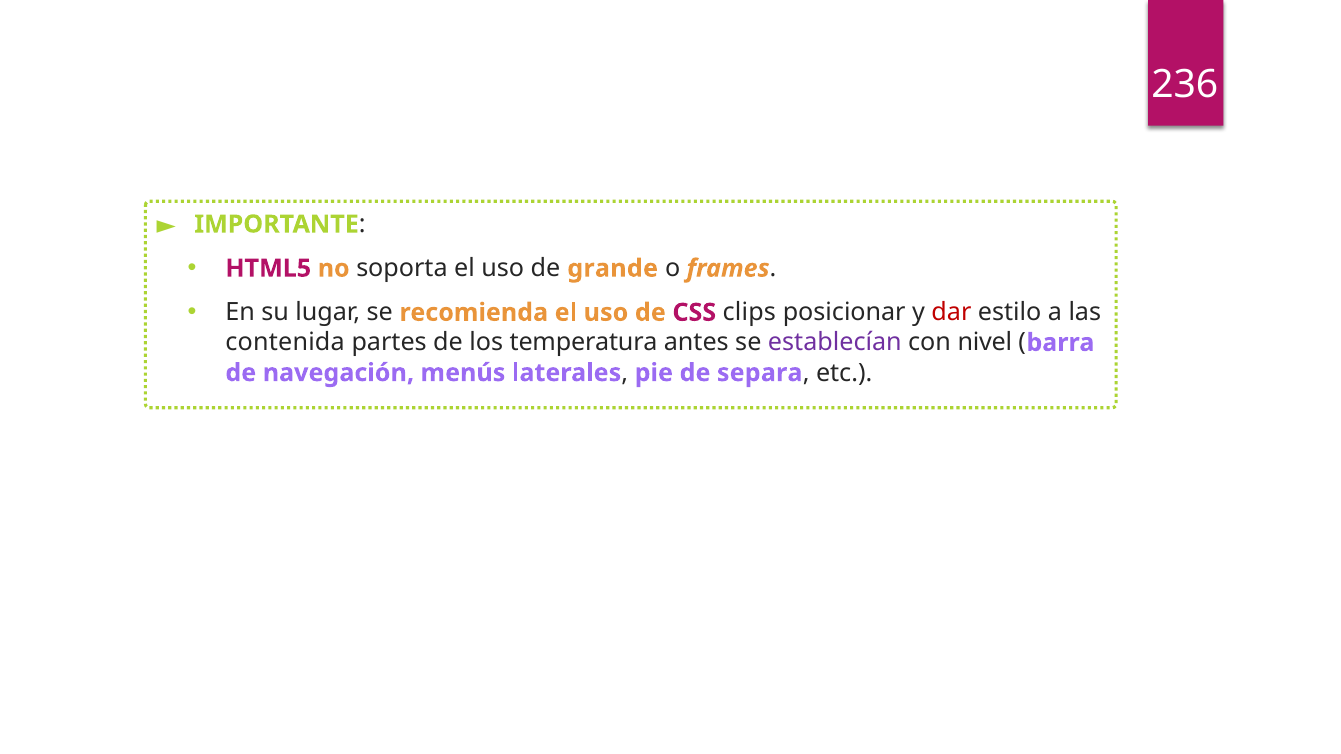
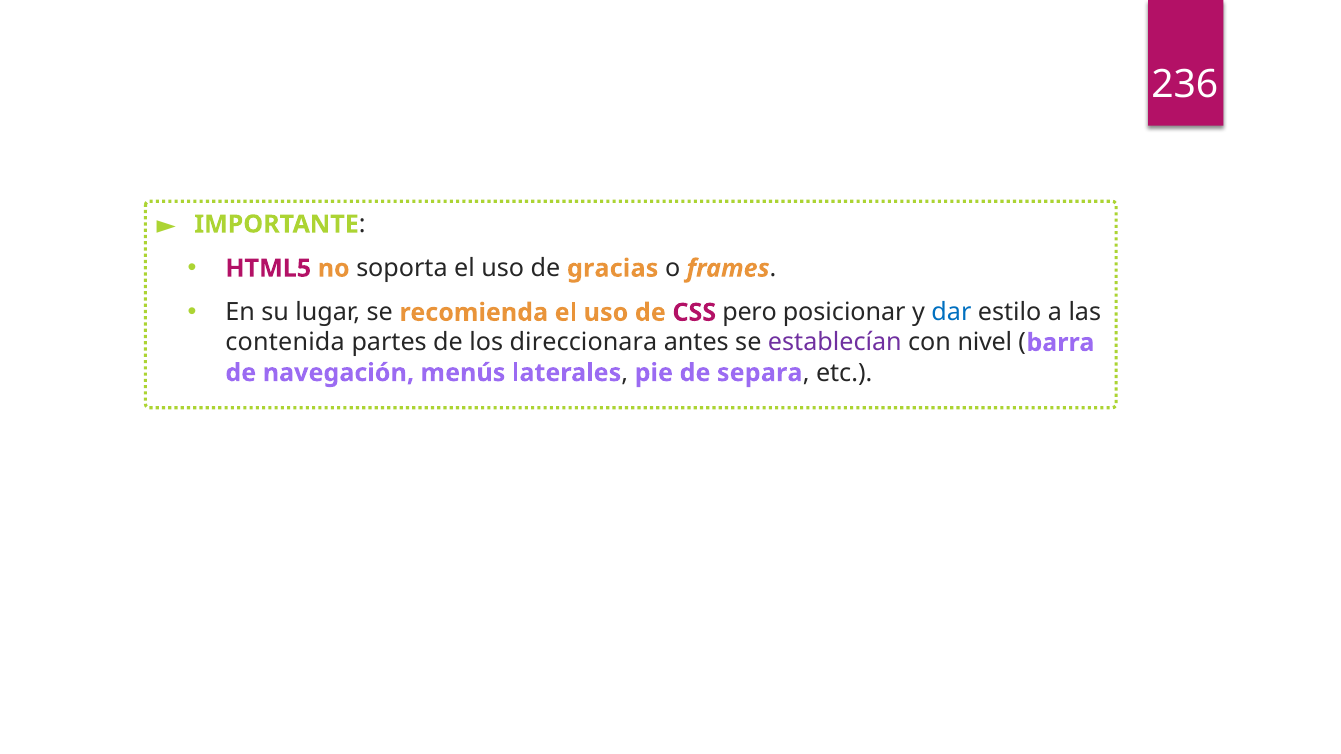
grande: grande -> gracias
clips: clips -> pero
dar colour: red -> blue
temperatura: temperatura -> direccionara
